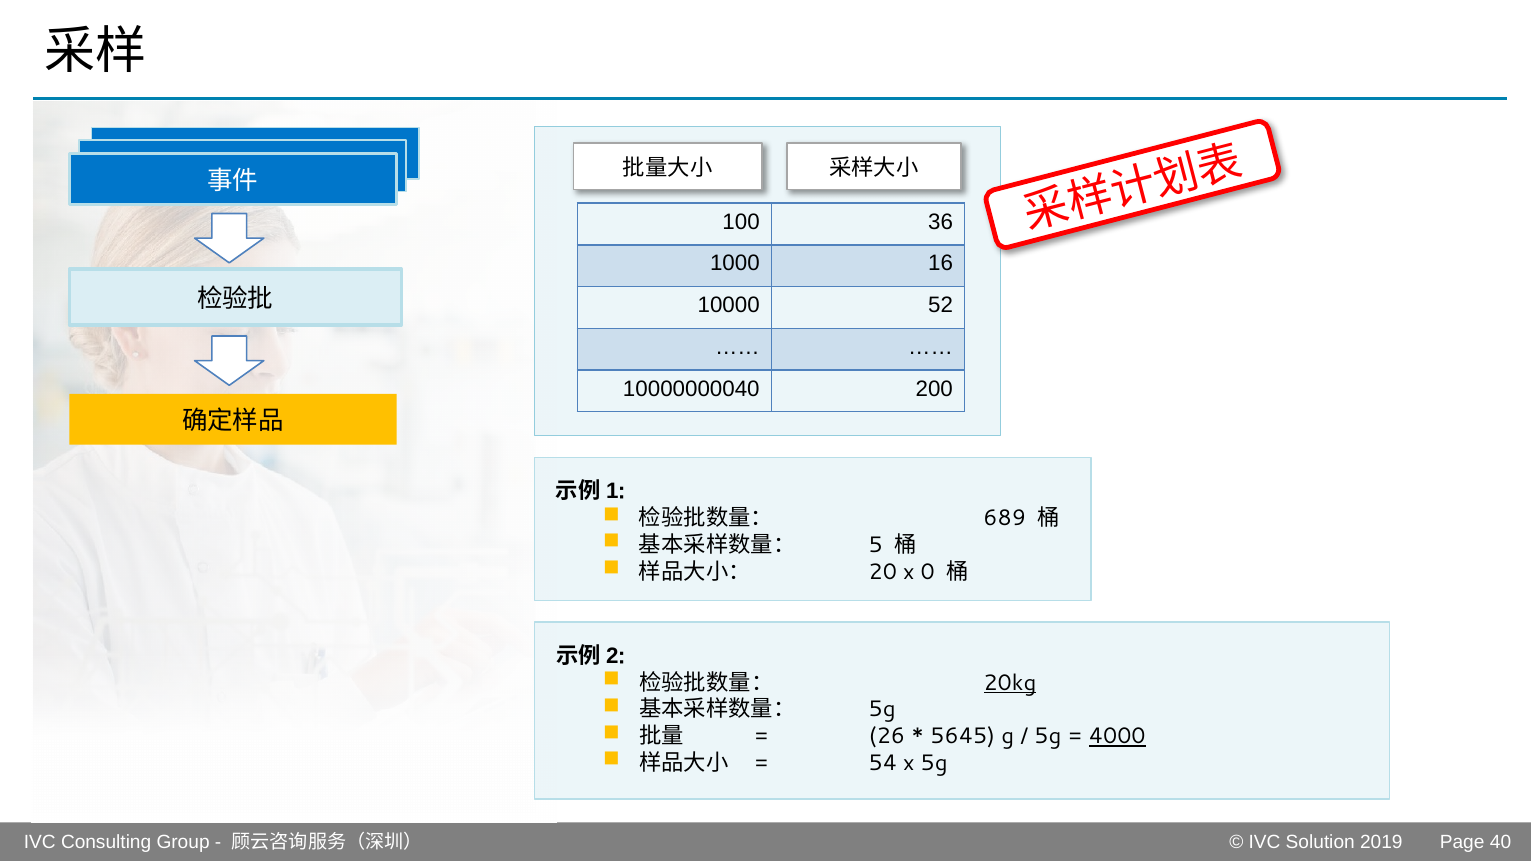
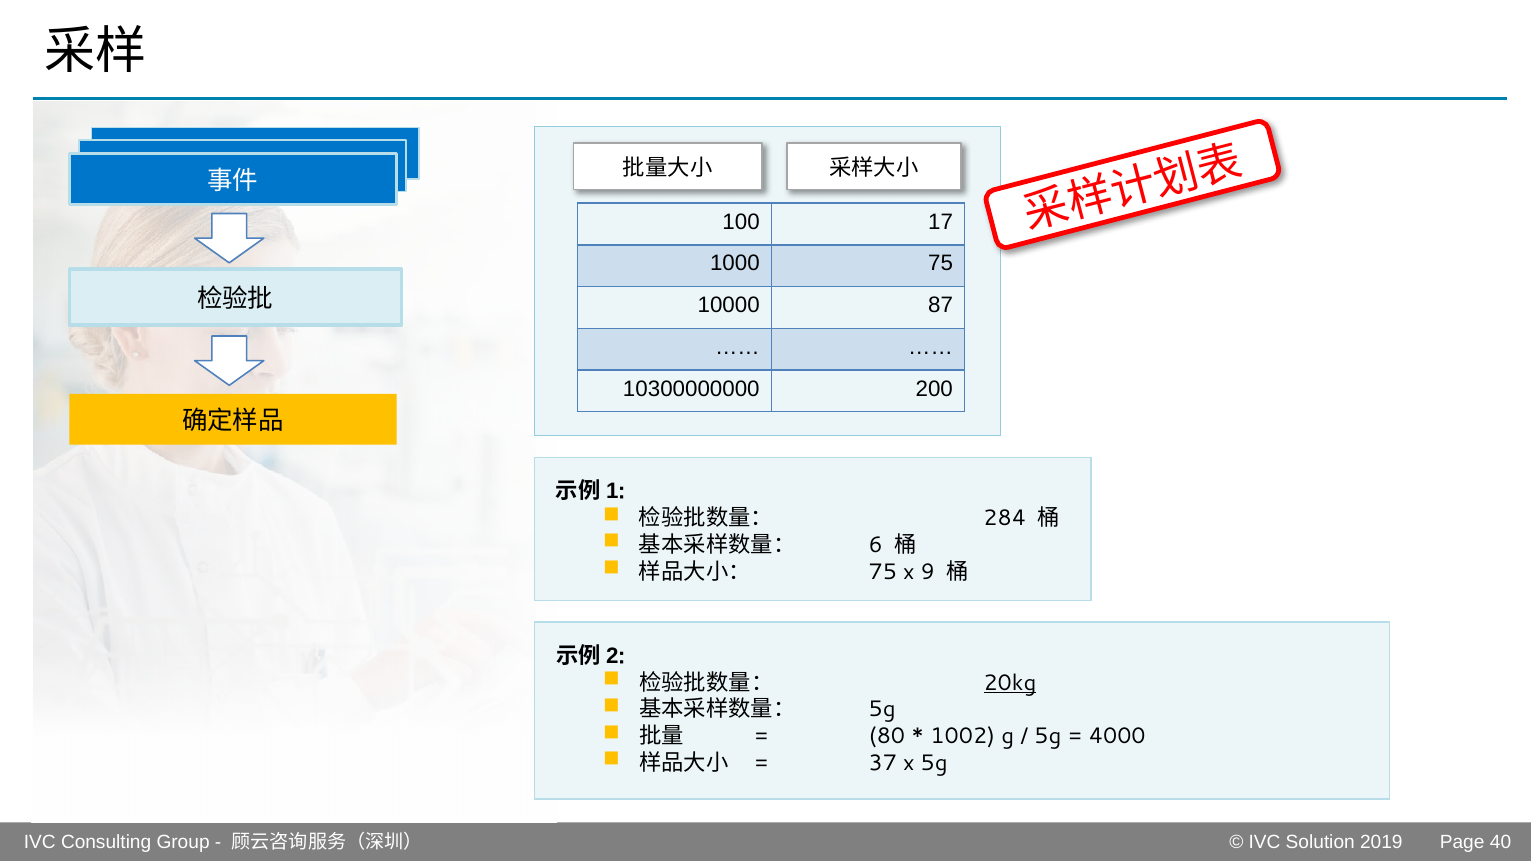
36: 36 -> 17
1000 16: 16 -> 75
52: 52 -> 87
10000000040: 10000000040 -> 10300000000
689: 689 -> 284
5: 5 -> 6
20 at (883, 572): 20 -> 75
0: 0 -> 9
26: 26 -> 80
5645: 5645 -> 1002
4000 underline: present -> none
54: 54 -> 37
